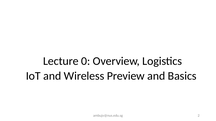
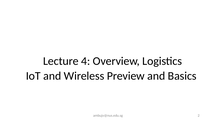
0: 0 -> 4
